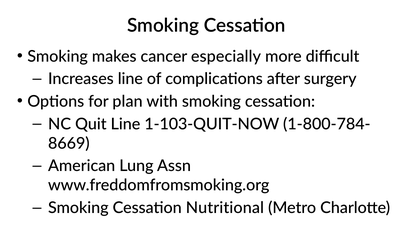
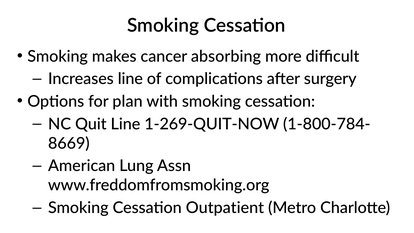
especially: especially -> absorbing
1-103-QUIT-NOW: 1-103-QUIT-NOW -> 1-269-QUIT-NOW
Nutritional: Nutritional -> Outpatient
